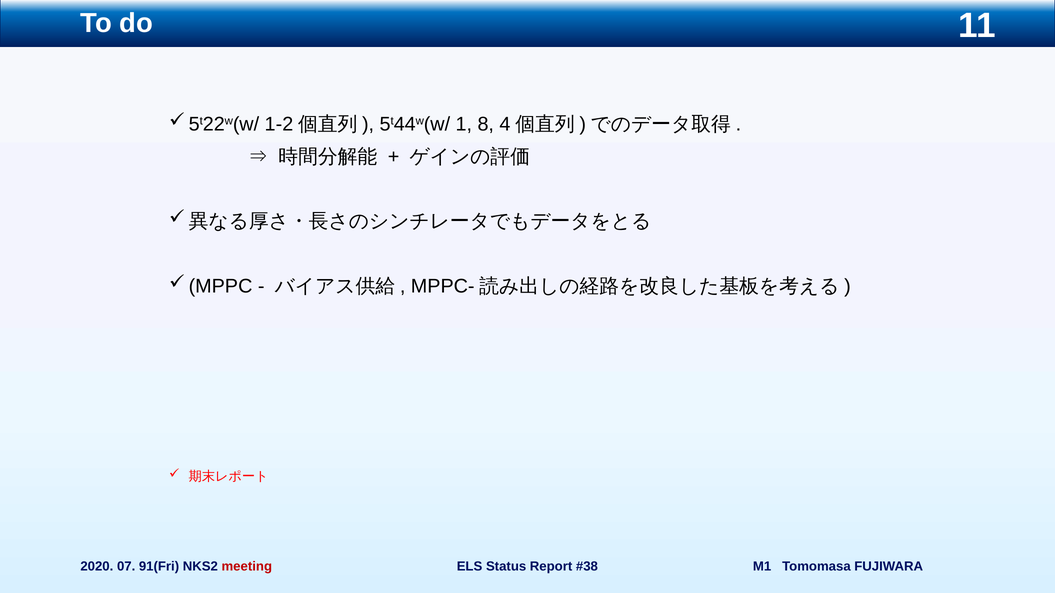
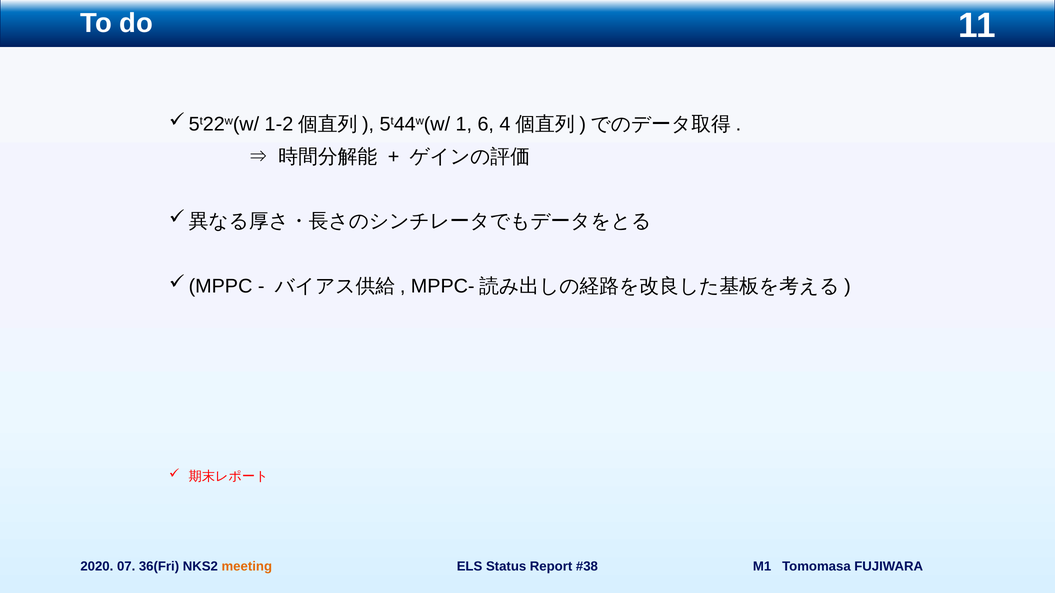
8: 8 -> 6
91(Fri: 91(Fri -> 36(Fri
meeting colour: red -> orange
